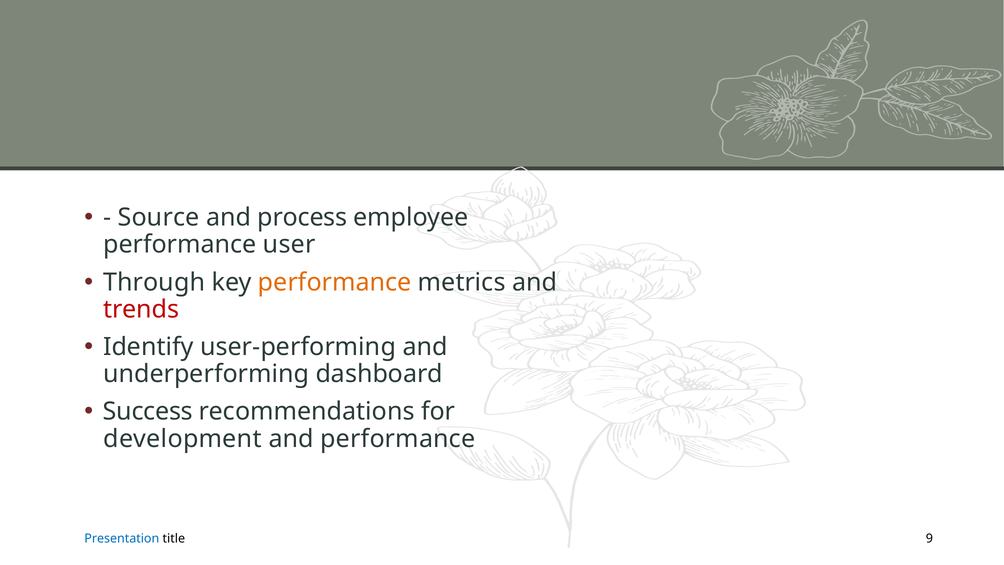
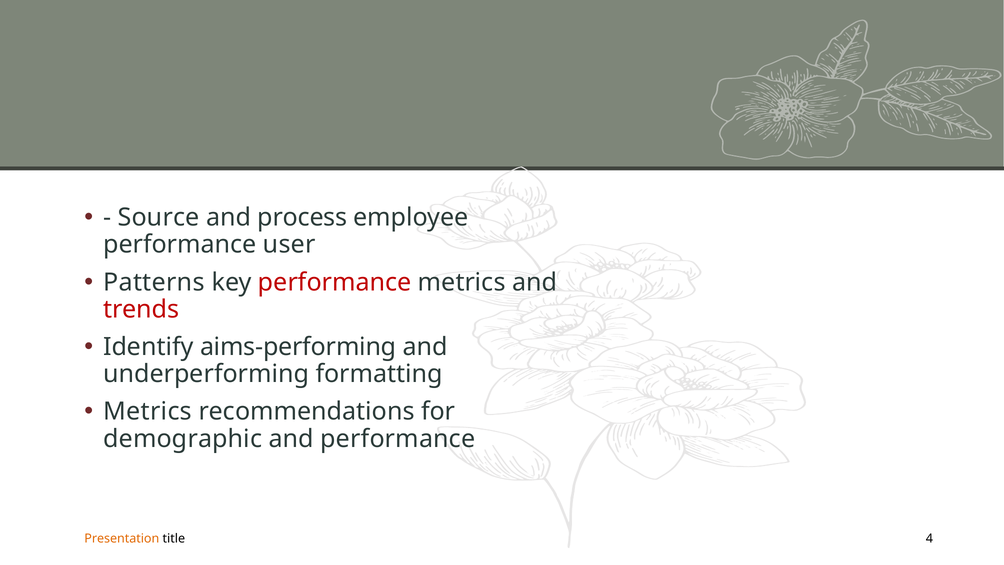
Through: Through -> Patterns
performance at (335, 282) colour: orange -> red
user-performing: user-performing -> aims-performing
dashboard: dashboard -> formatting
Success at (148, 411): Success -> Metrics
development: development -> demographic
Presentation colour: blue -> orange
9: 9 -> 4
